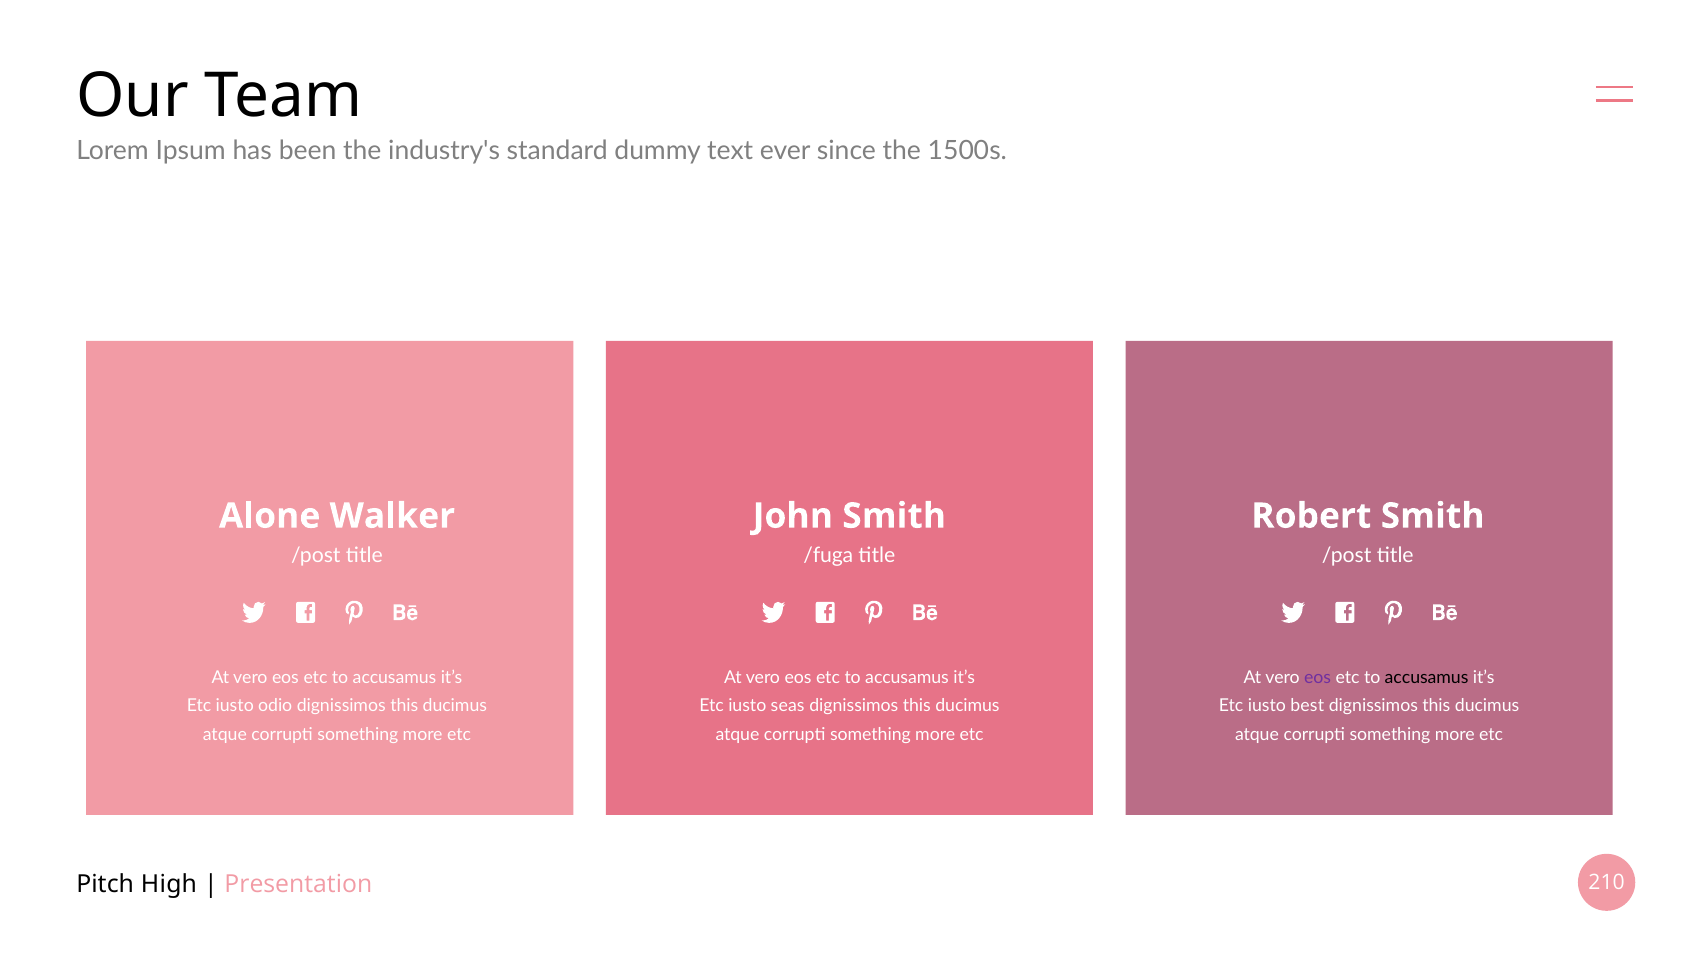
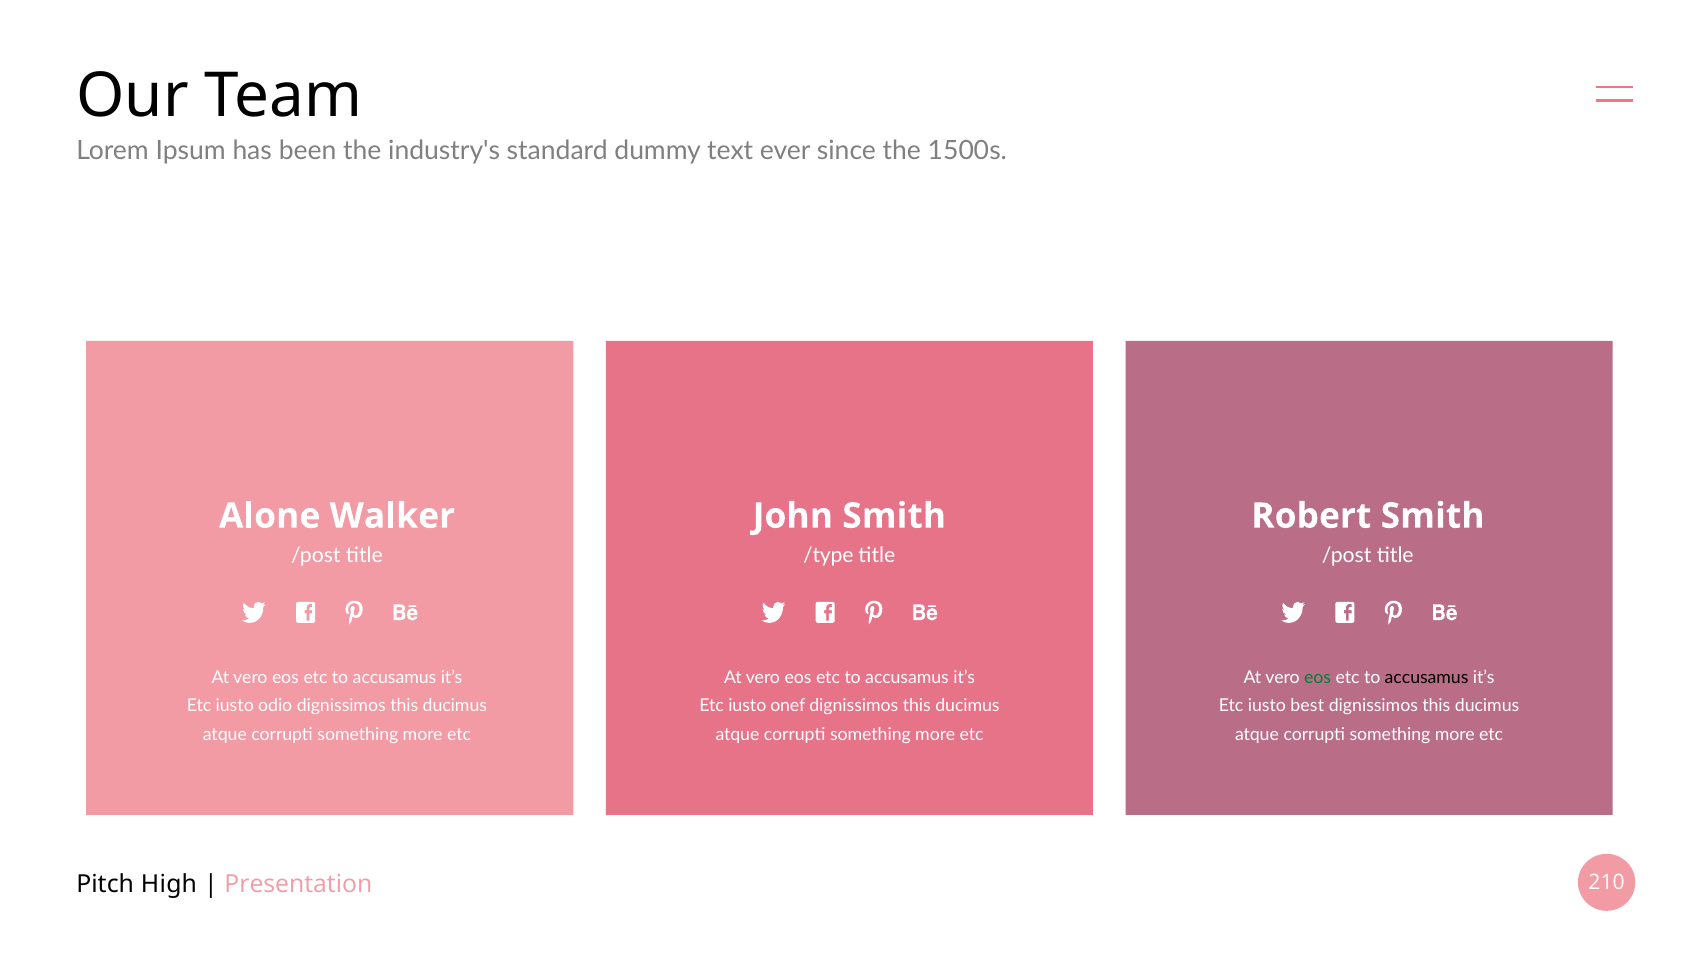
/fuga: /fuga -> /type
eos at (1318, 677) colour: purple -> green
seas: seas -> onef
